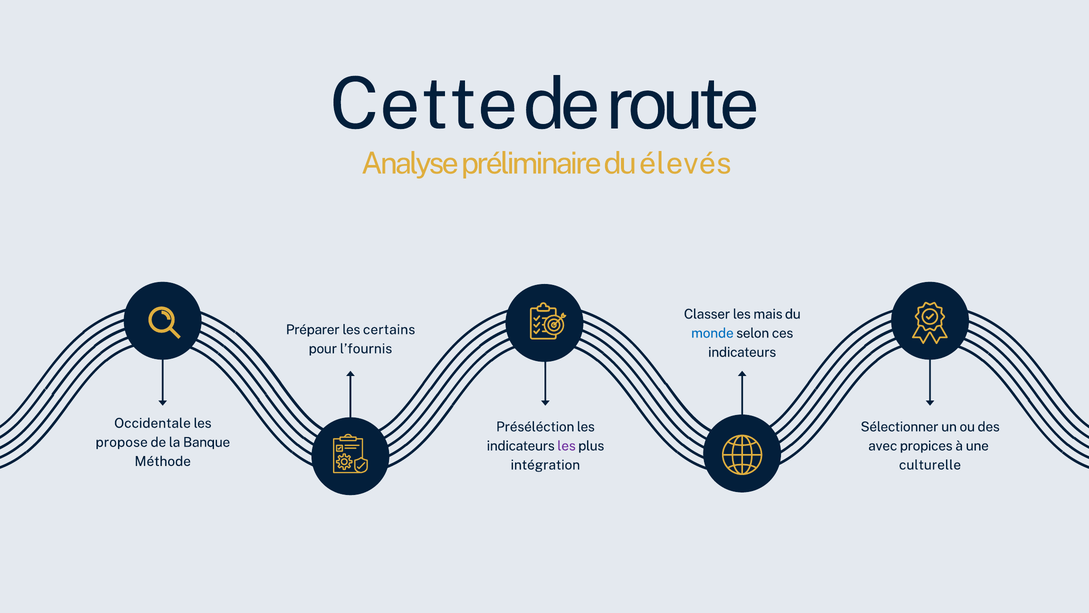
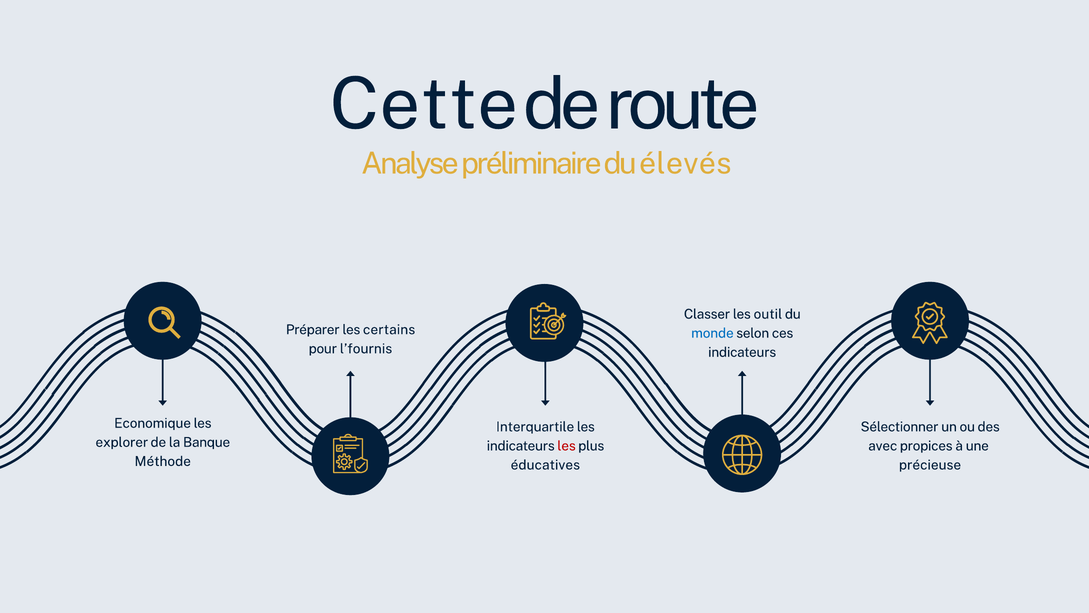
mais: mais -> outil
Occidentale: Occidentale -> Economique
Préséléction: Préséléction -> Interquartile
propose: propose -> explorer
les at (567, 446) colour: purple -> red
intégration: intégration -> éducatives
culturelle: culturelle -> précieuse
